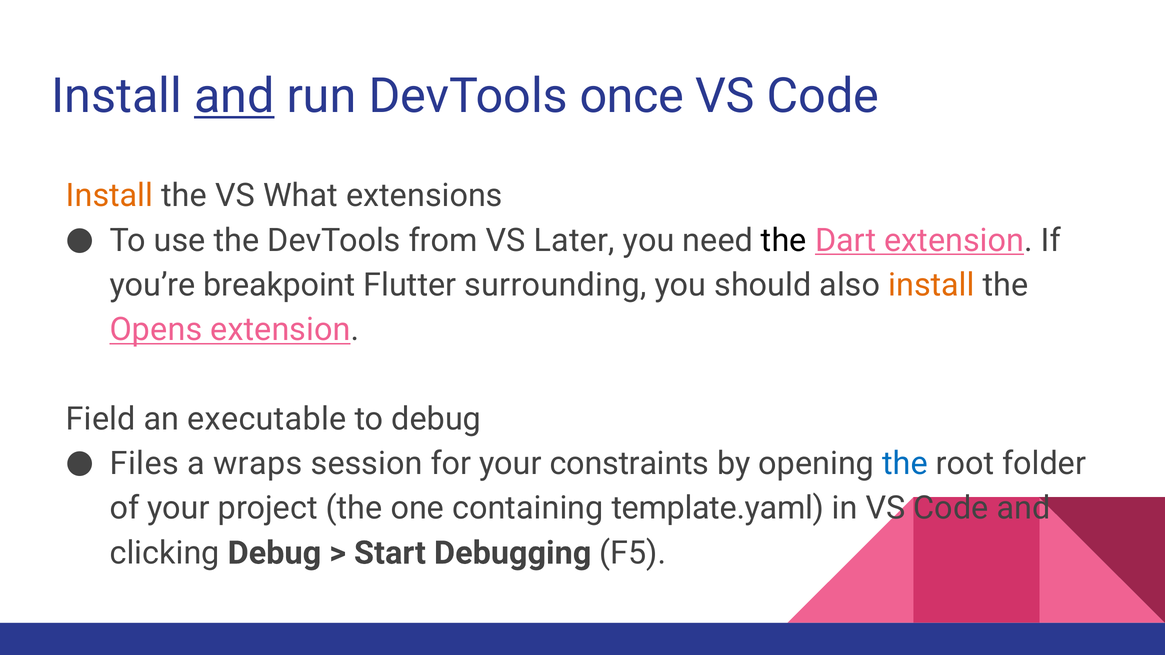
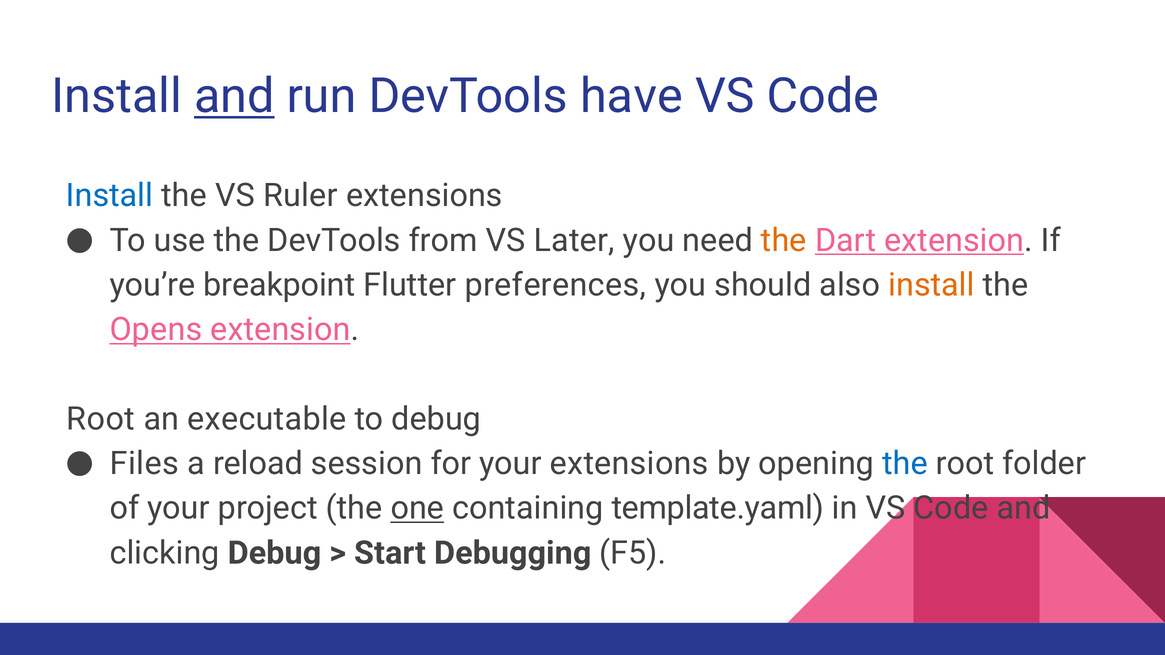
once: once -> have
Install at (110, 196) colour: orange -> blue
What: What -> Ruler
the at (784, 241) colour: black -> orange
surrounding: surrounding -> preferences
Field at (101, 419): Field -> Root
wraps: wraps -> reload
your constraints: constraints -> extensions
one underline: none -> present
